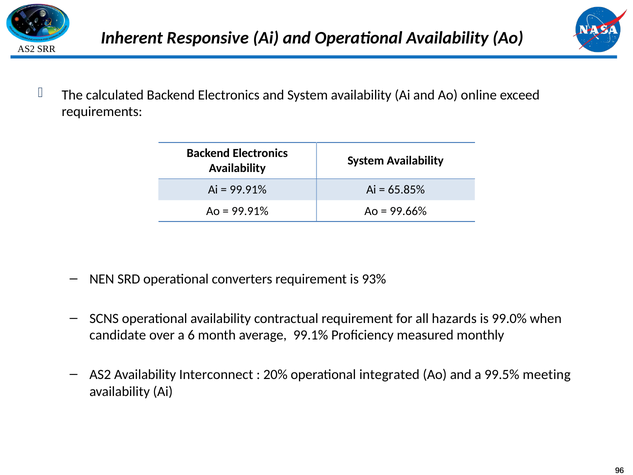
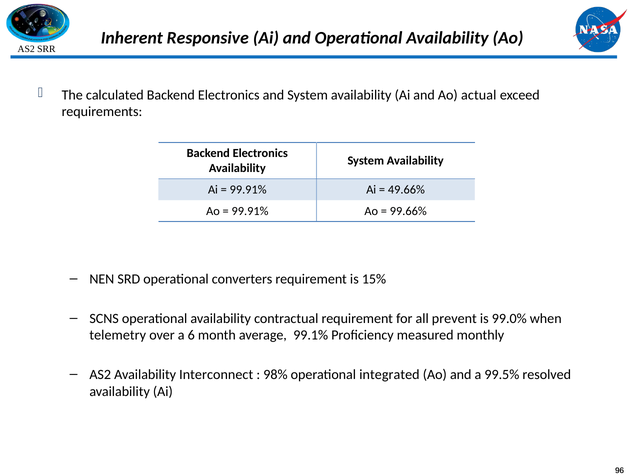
online: online -> actual
65.85%: 65.85% -> 49.66%
93%: 93% -> 15%
hazards: hazards -> prevent
candidate: candidate -> telemetry
20%: 20% -> 98%
meeting: meeting -> resolved
